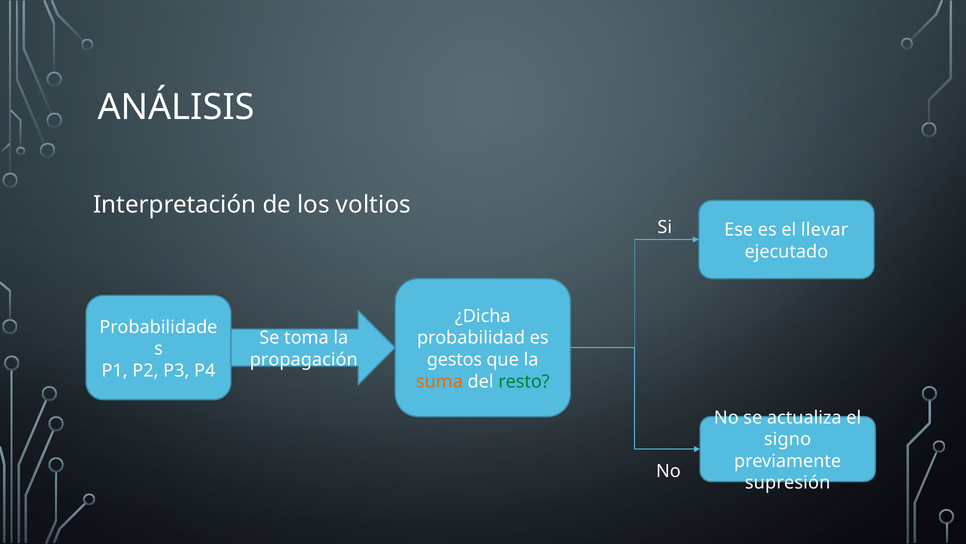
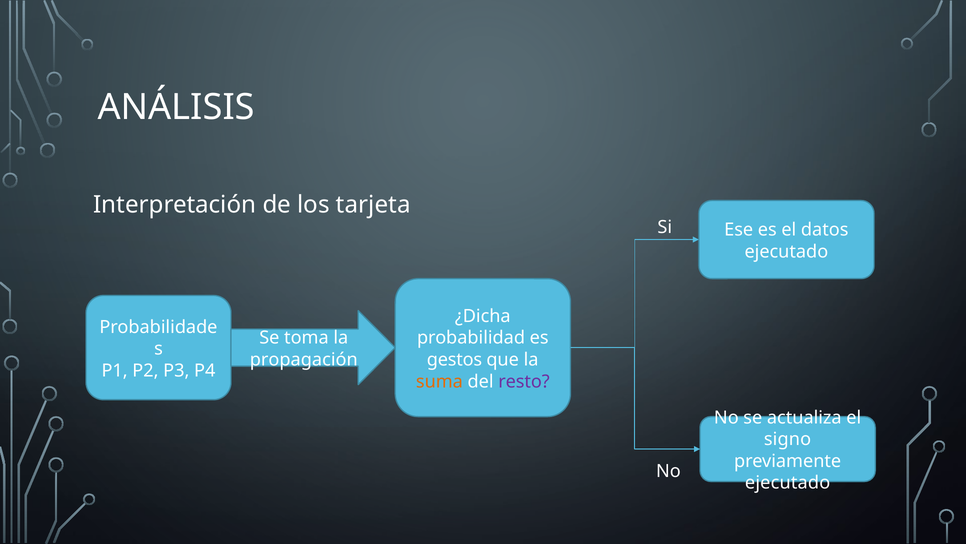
voltios: voltios -> tarjeta
llevar: llevar -> datos
resto colour: green -> purple
supresión at (788, 482): supresión -> ejecutado
